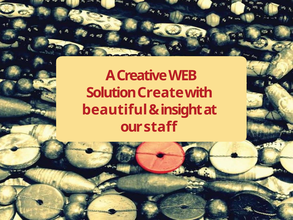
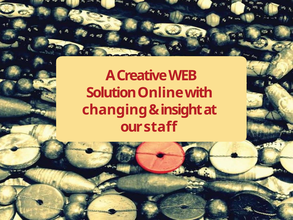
Create: Create -> Online
beautiful: beautiful -> changing
